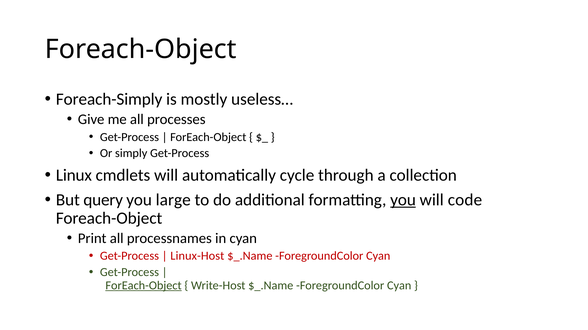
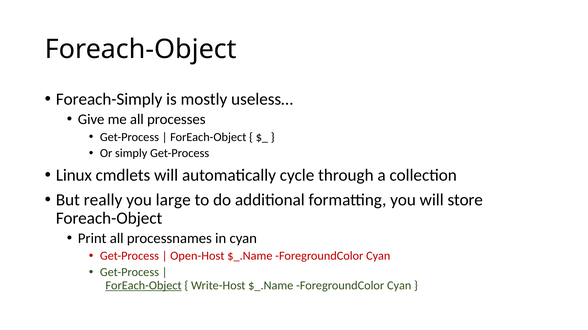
query: query -> really
you at (403, 200) underline: present -> none
code: code -> store
Linux-Host: Linux-Host -> Open-Host
